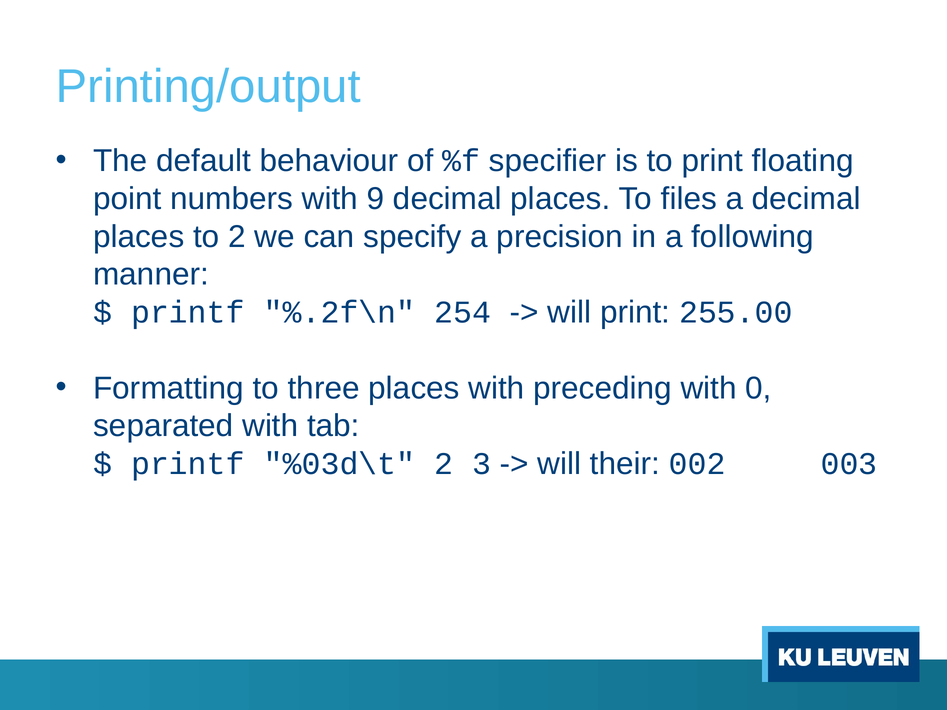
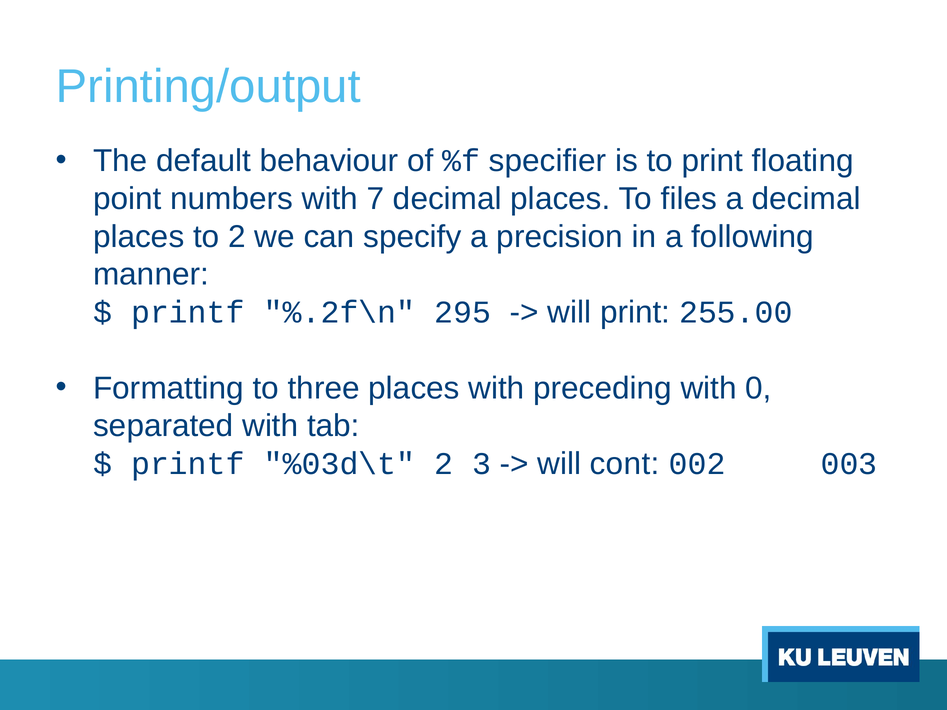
9: 9 -> 7
254: 254 -> 295
their: their -> cont
